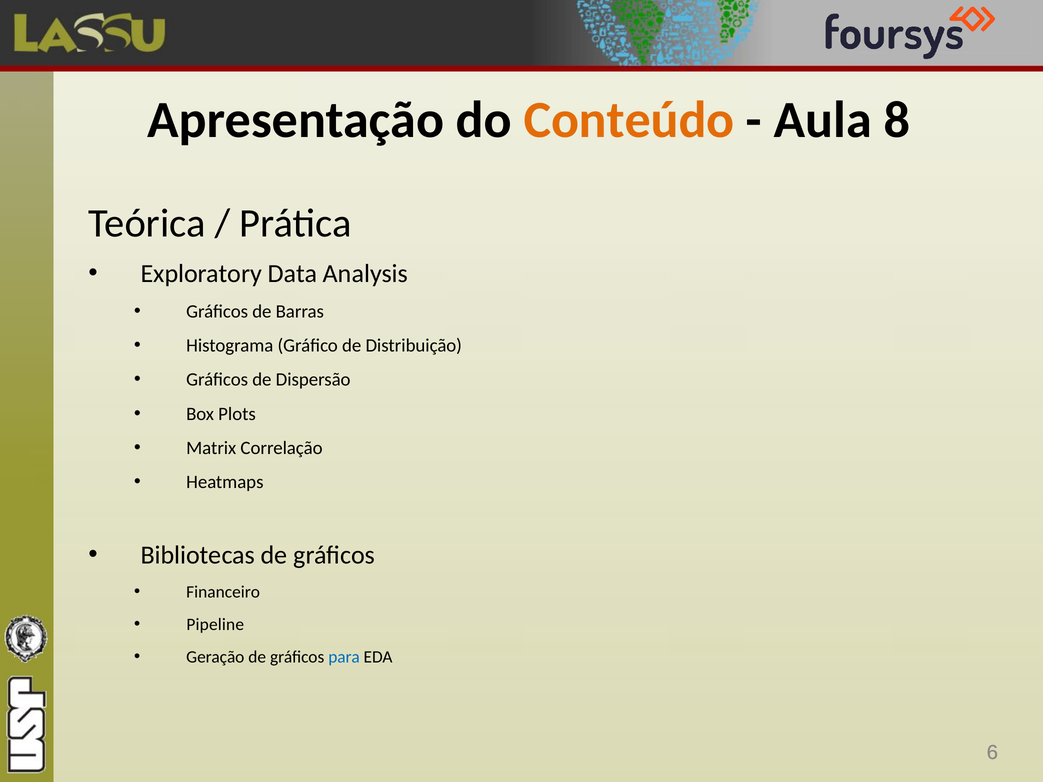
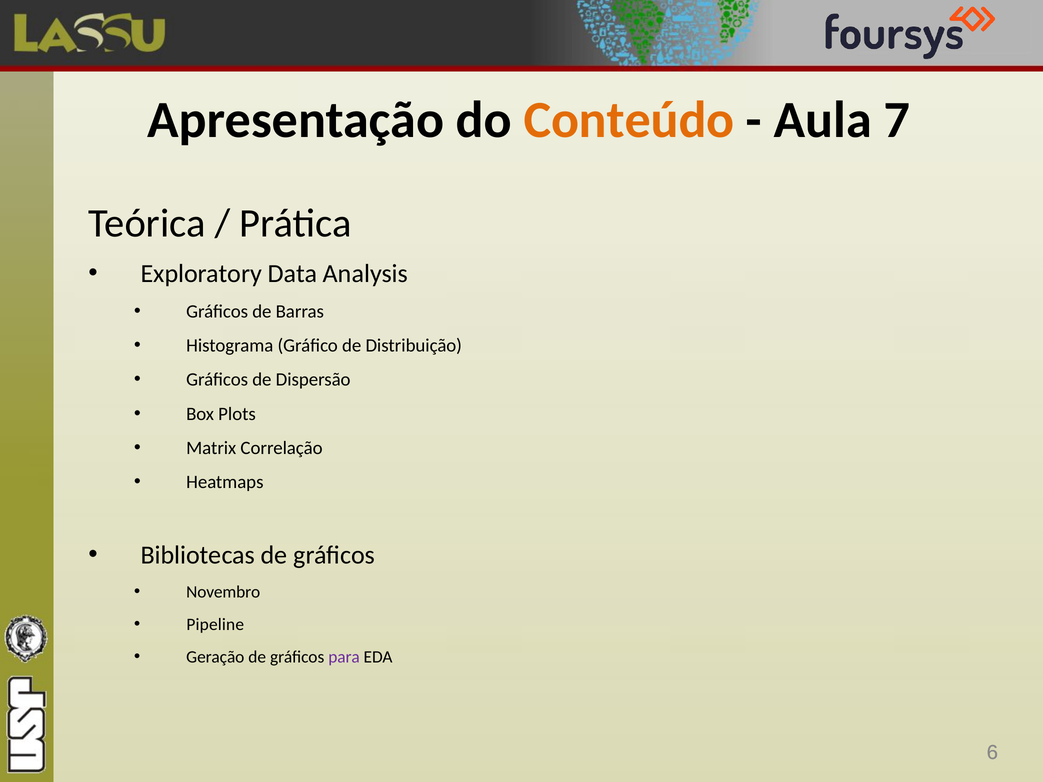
8: 8 -> 7
Financeiro: Financeiro -> Novembro
para colour: blue -> purple
